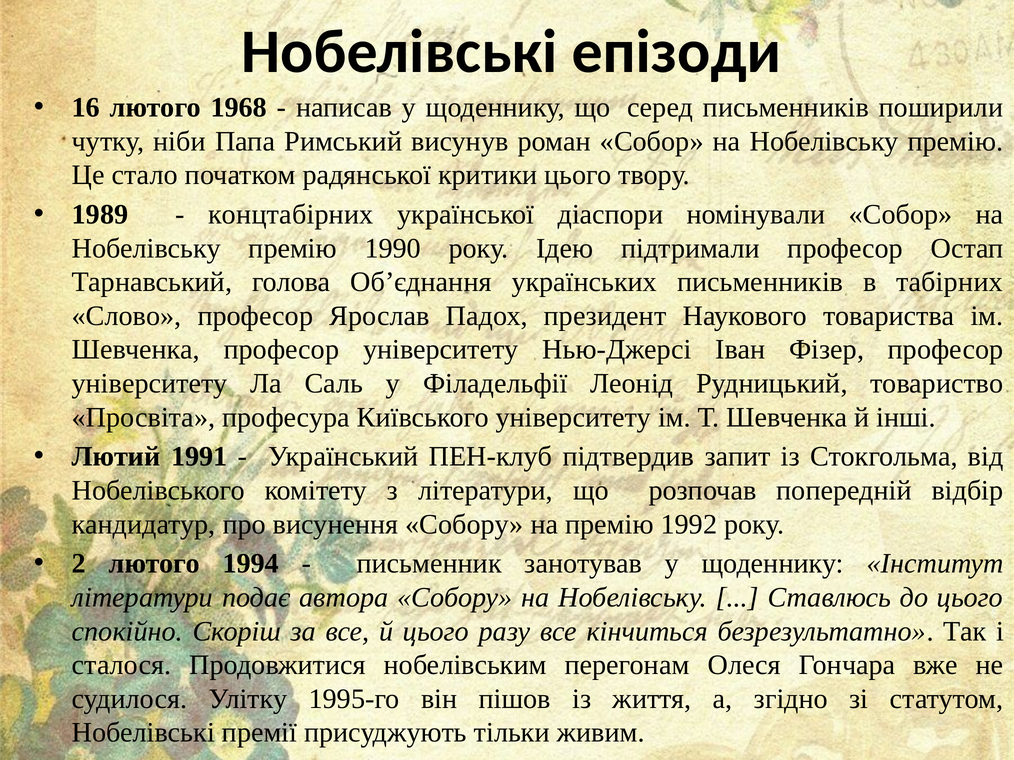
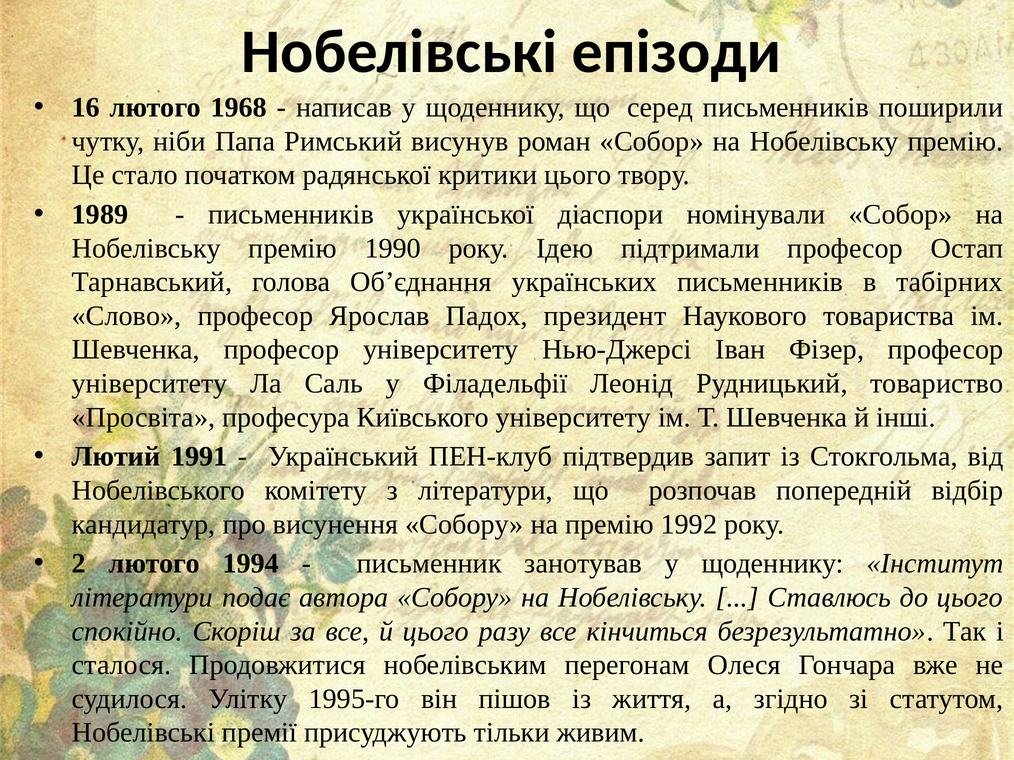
концтабірних at (291, 215): концтабірних -> письменників
